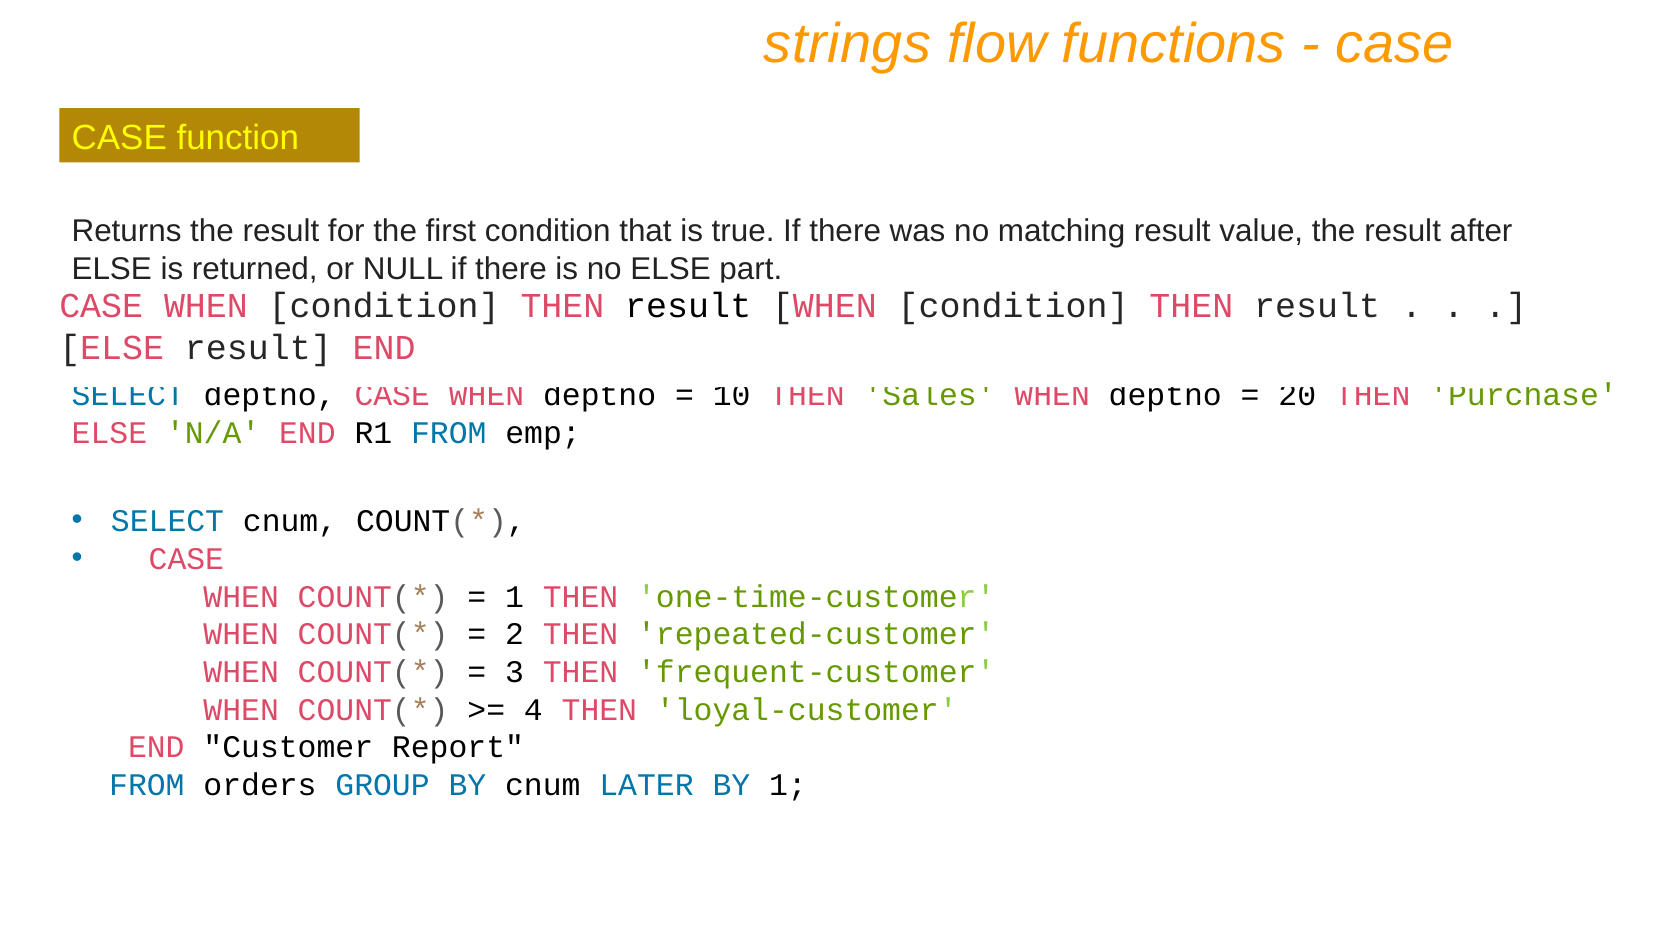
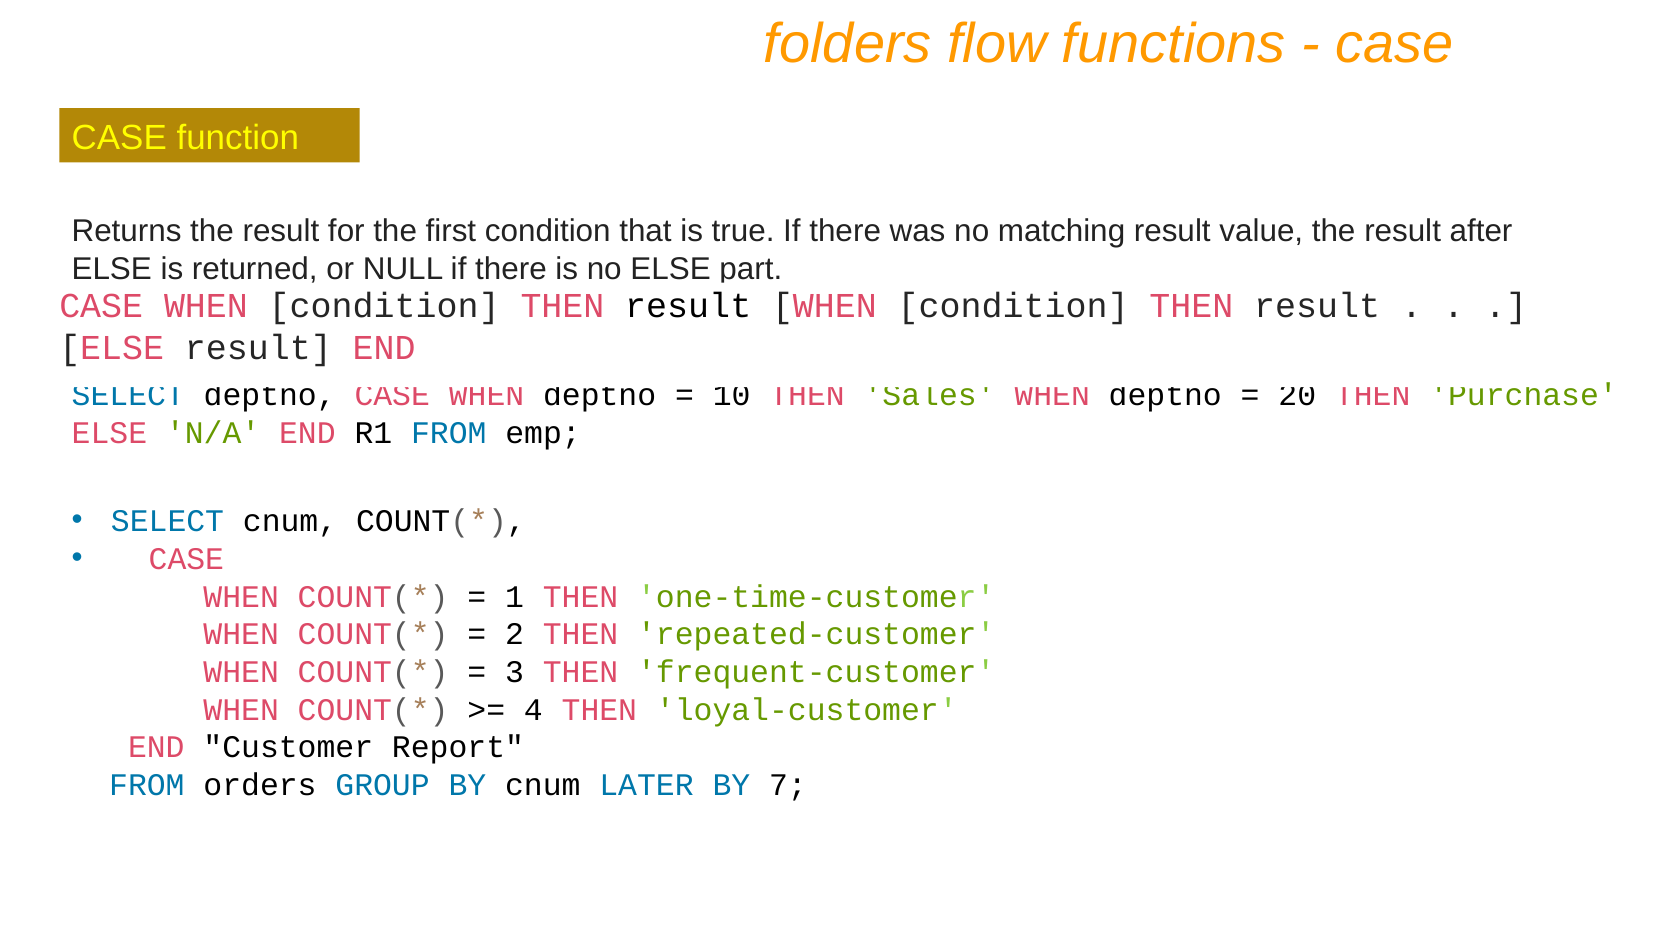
strings: strings -> folders
BY 1: 1 -> 7
